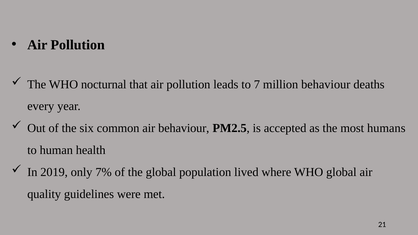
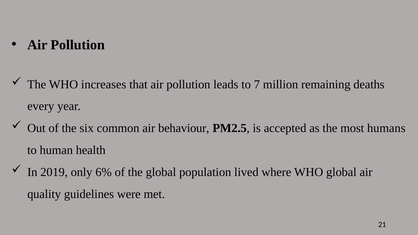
nocturnal: nocturnal -> increases
million behaviour: behaviour -> remaining
7%: 7% -> 6%
